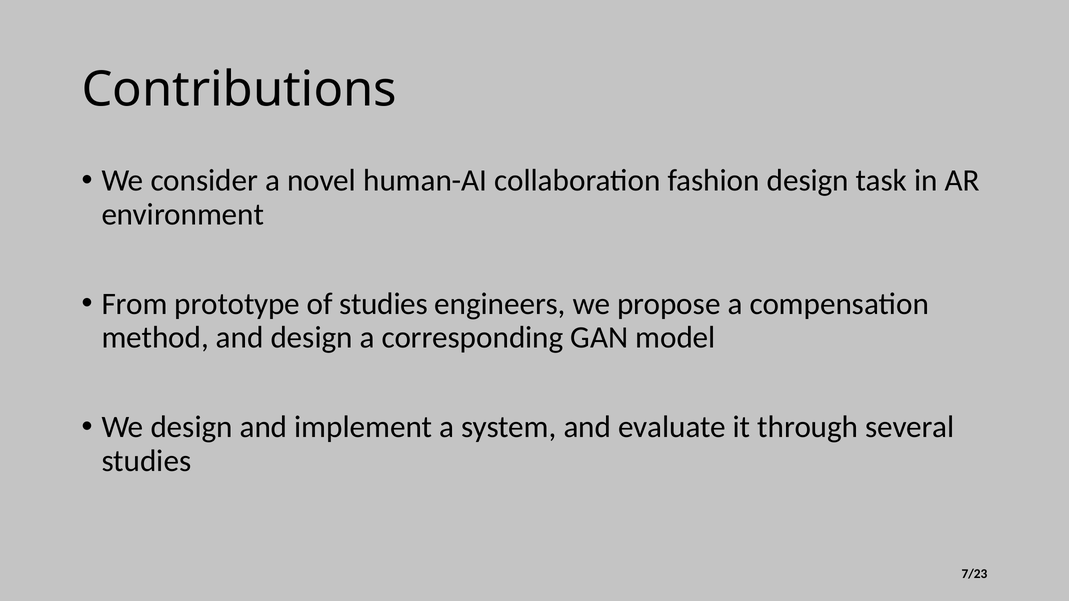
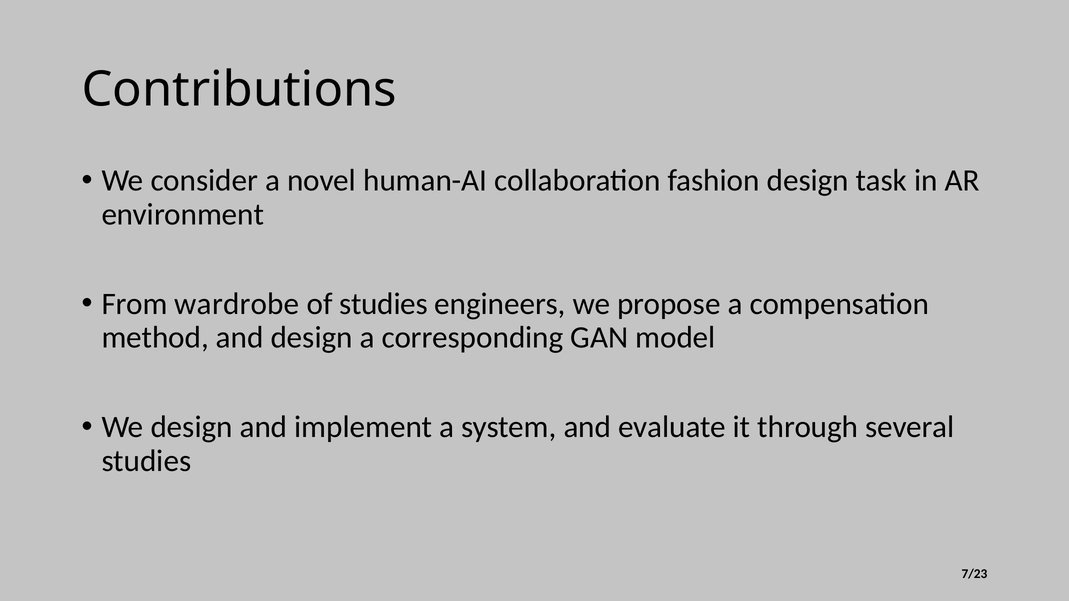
prototype: prototype -> wardrobe
